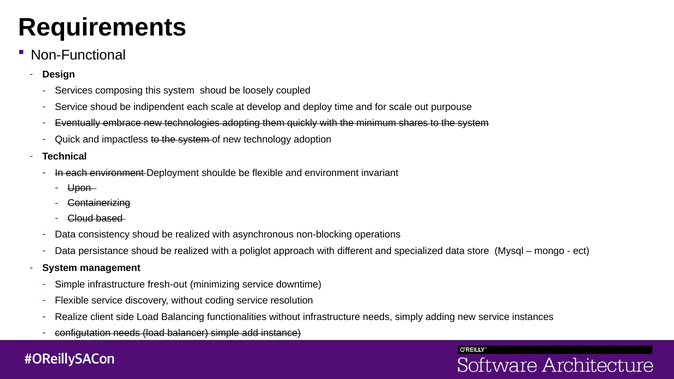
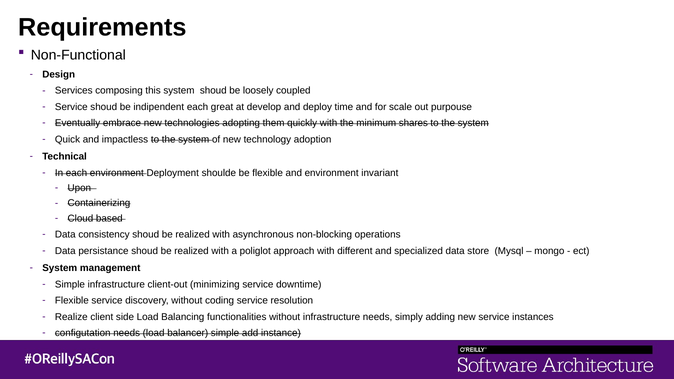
each scale: scale -> great
fresh-out: fresh-out -> client-out
